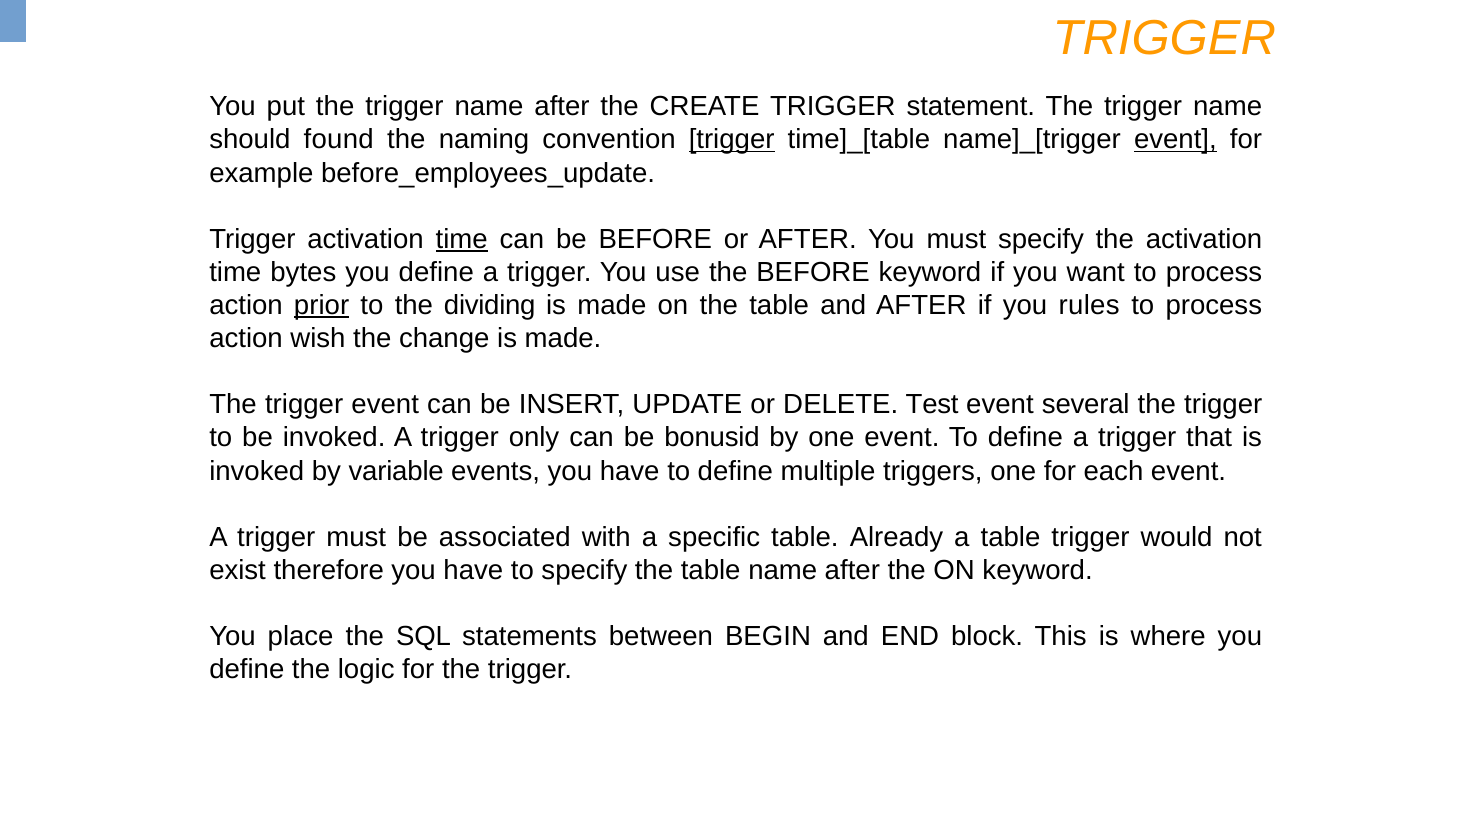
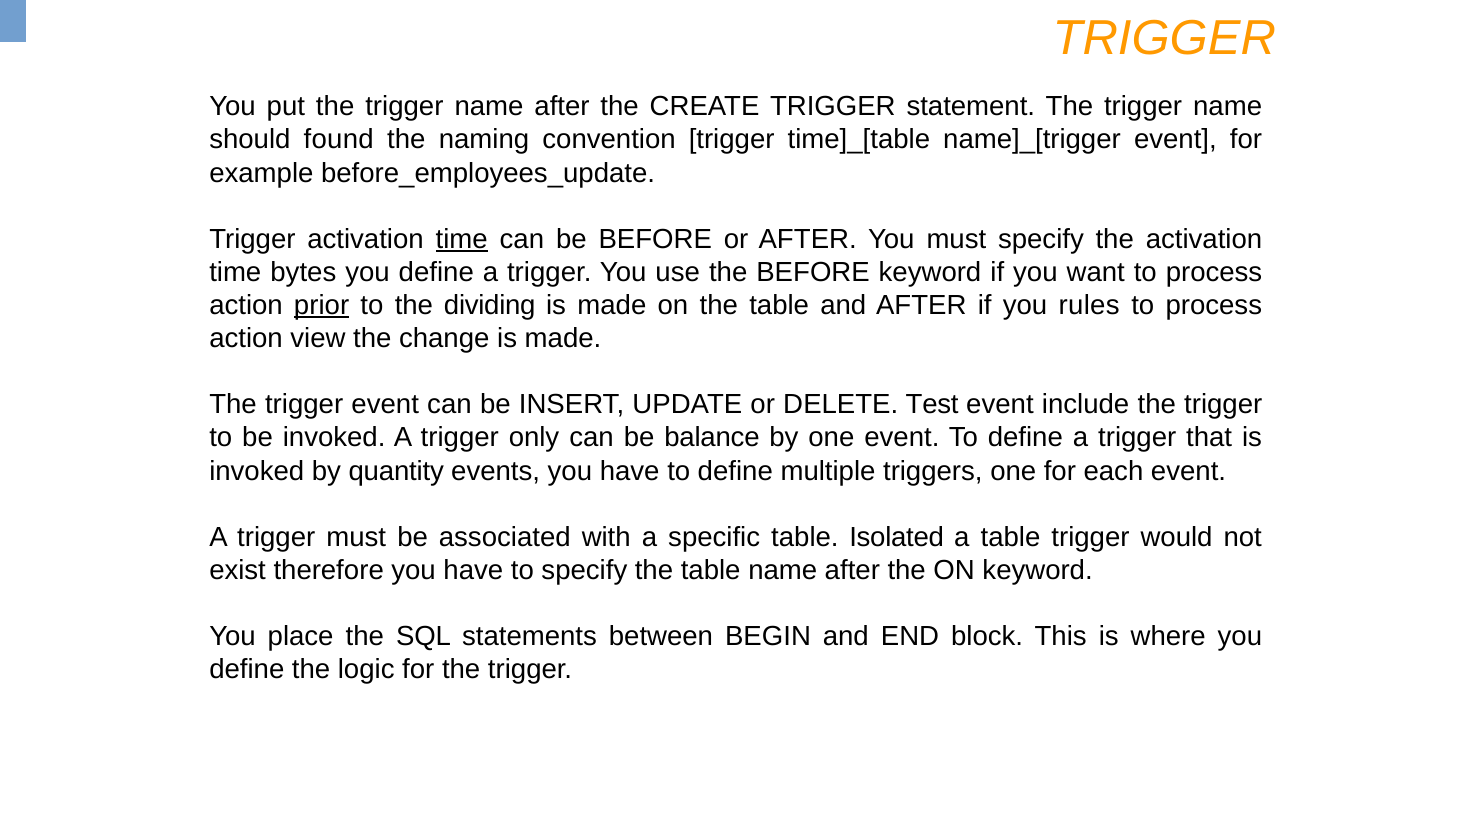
trigger at (732, 140) underline: present -> none
event at (1175, 140) underline: present -> none
wish: wish -> view
several: several -> include
bonusid: bonusid -> balance
variable: variable -> quantity
Already: Already -> Isolated
